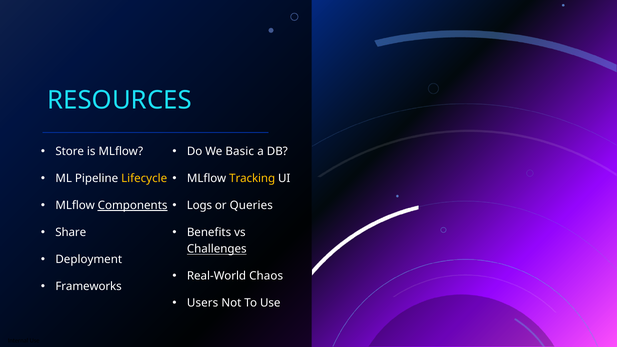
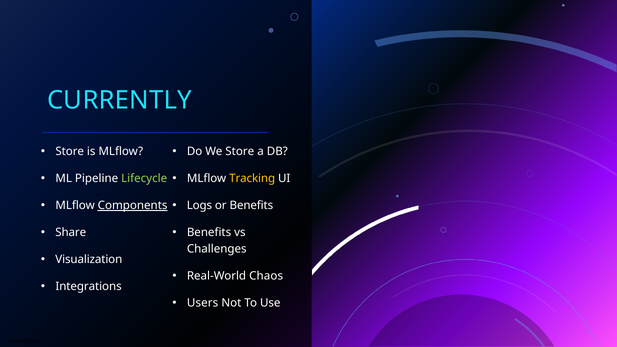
RESOURCES: RESOURCES -> CURRENTLY
We Basic: Basic -> Store
Lifecycle colour: yellow -> light green
or Queries: Queries -> Benefits
Challenges underline: present -> none
Deployment: Deployment -> Visualization
Frameworks: Frameworks -> Integrations
